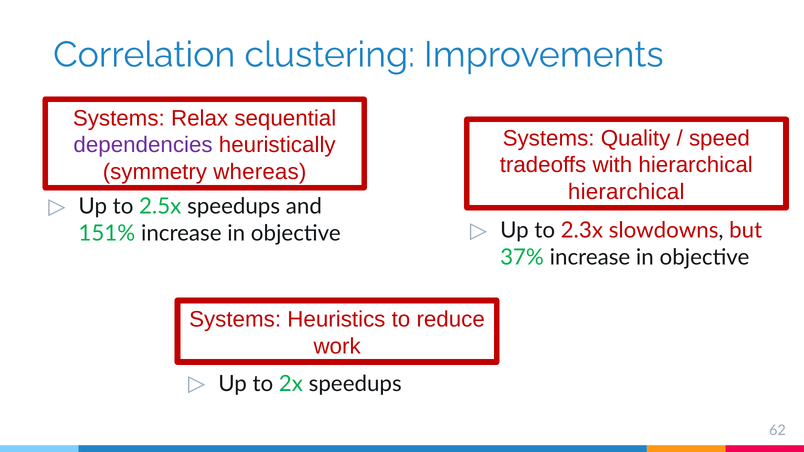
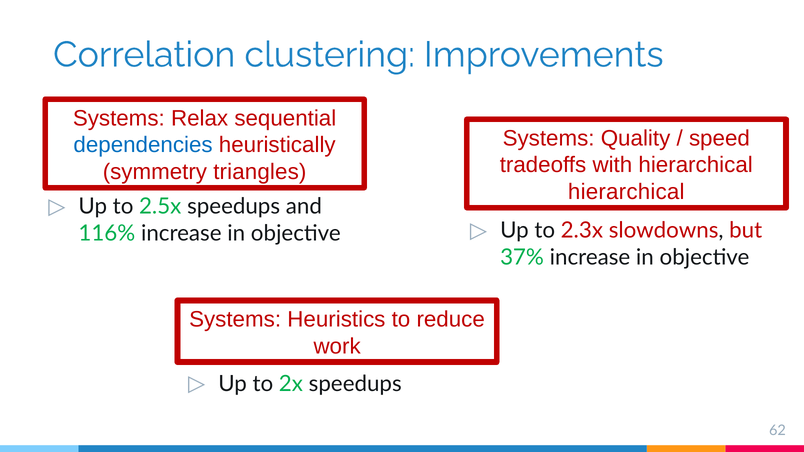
dependencies colour: purple -> blue
whereas: whereas -> triangles
151%: 151% -> 116%
